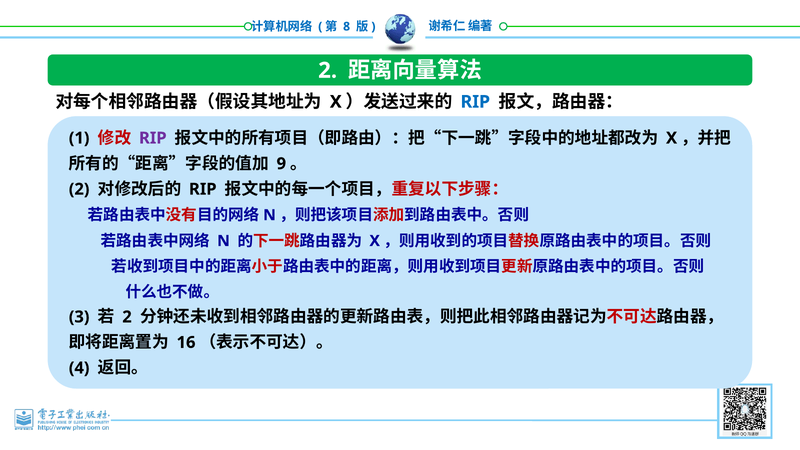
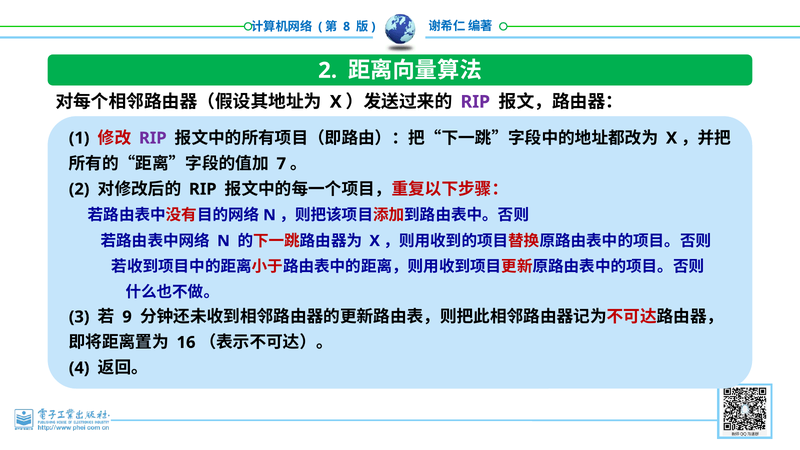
RIP at (475, 102) colour: blue -> purple
9: 9 -> 7
2 at (127, 317): 2 -> 9
